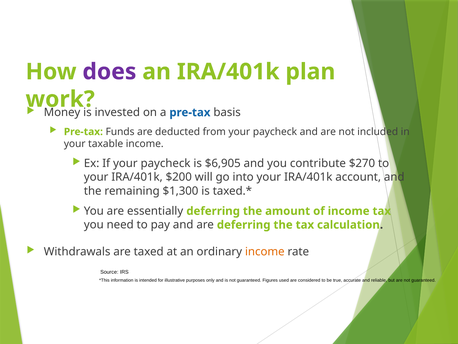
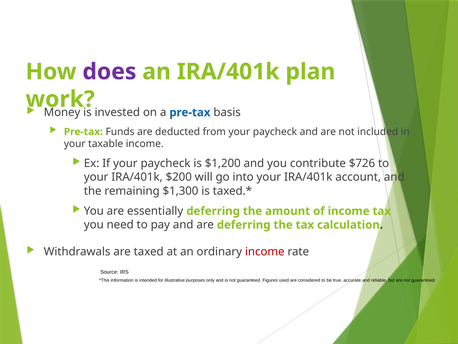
$6,905: $6,905 -> $1,200
$270: $270 -> $726
income at (265, 251) colour: orange -> red
